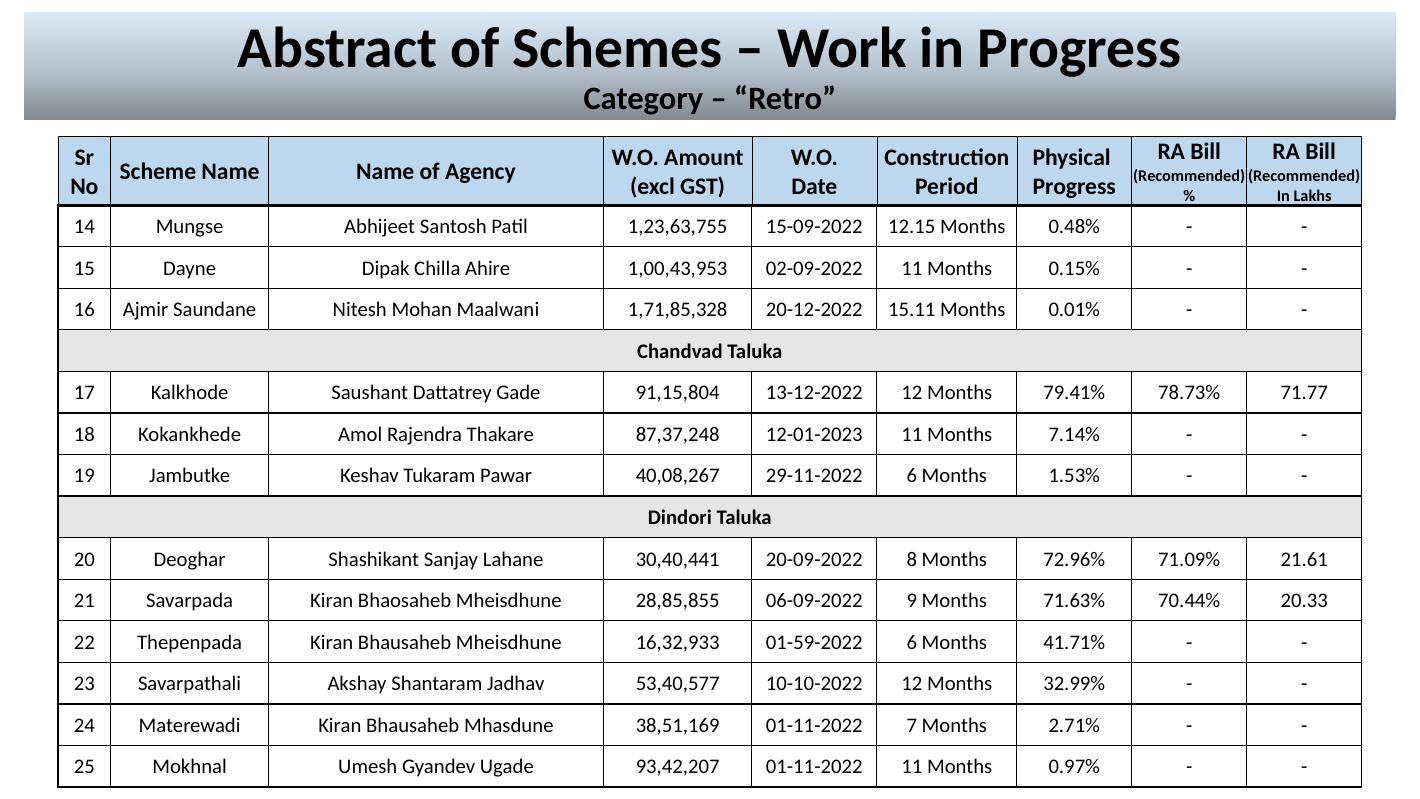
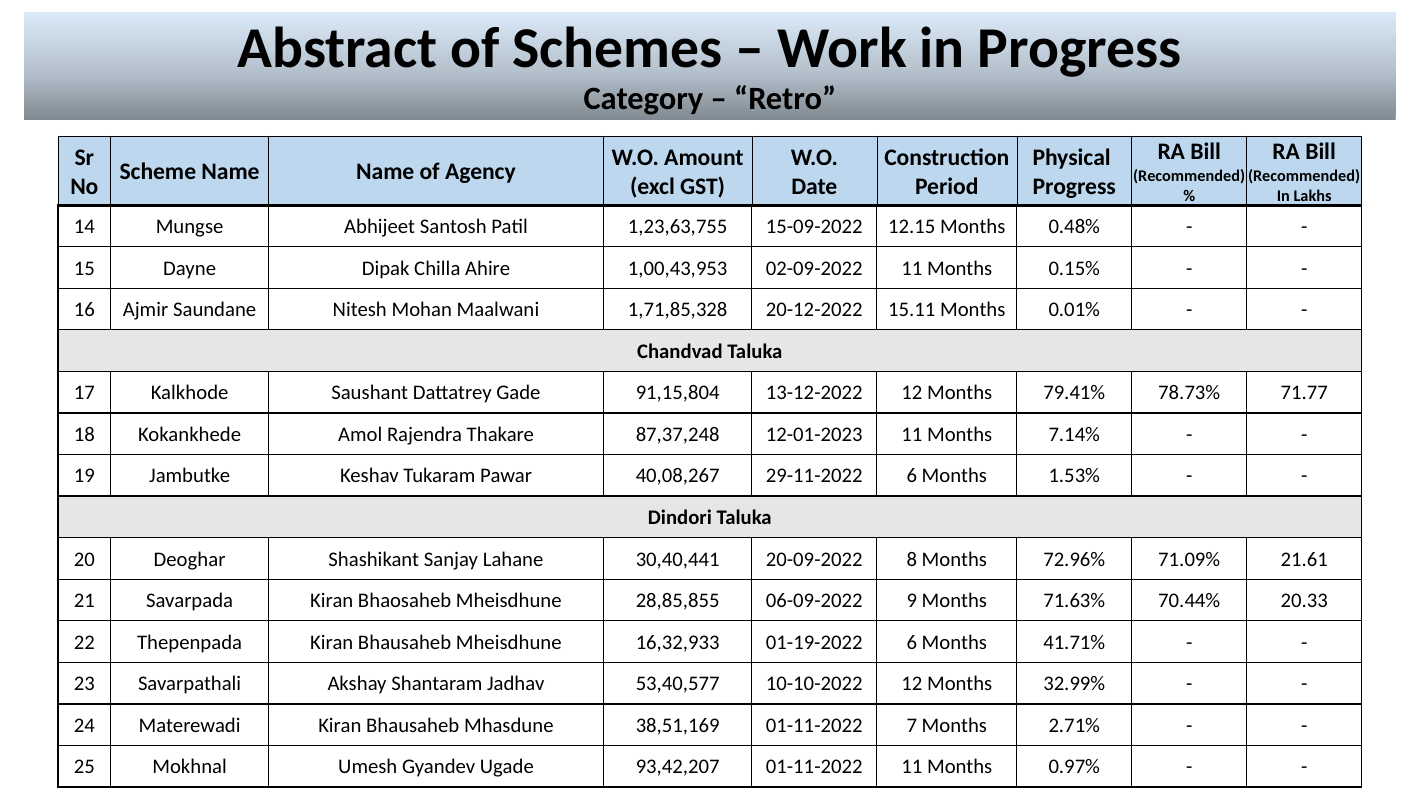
01-59-2022: 01-59-2022 -> 01-19-2022
